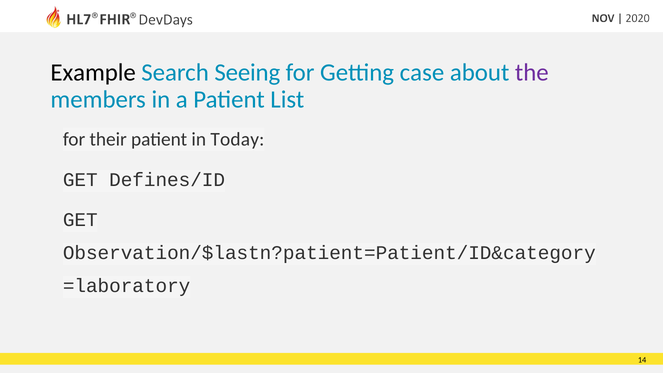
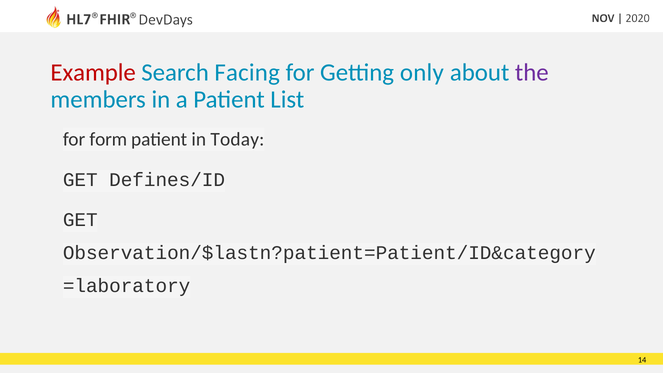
Example colour: black -> red
Seeing: Seeing -> Facing
case: case -> only
their: their -> form
